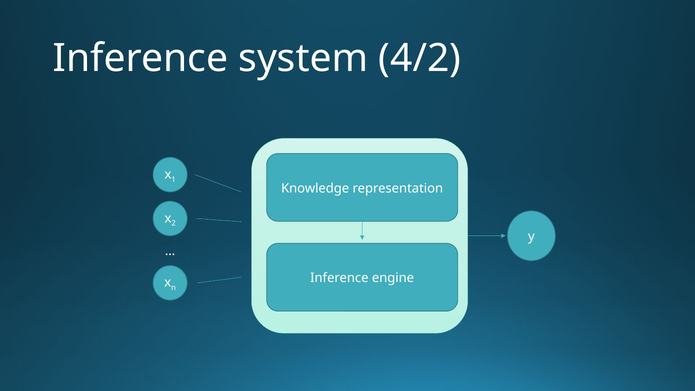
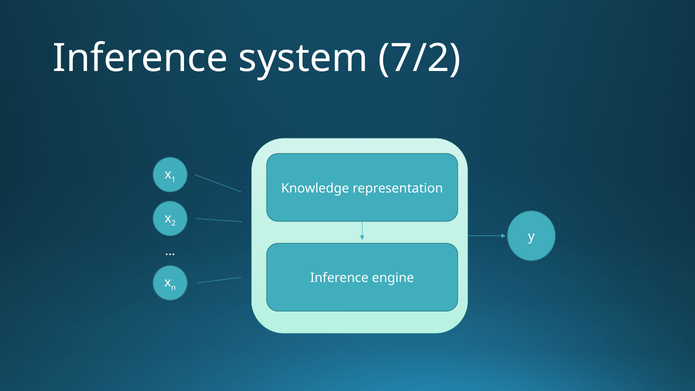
4/2: 4/2 -> 7/2
